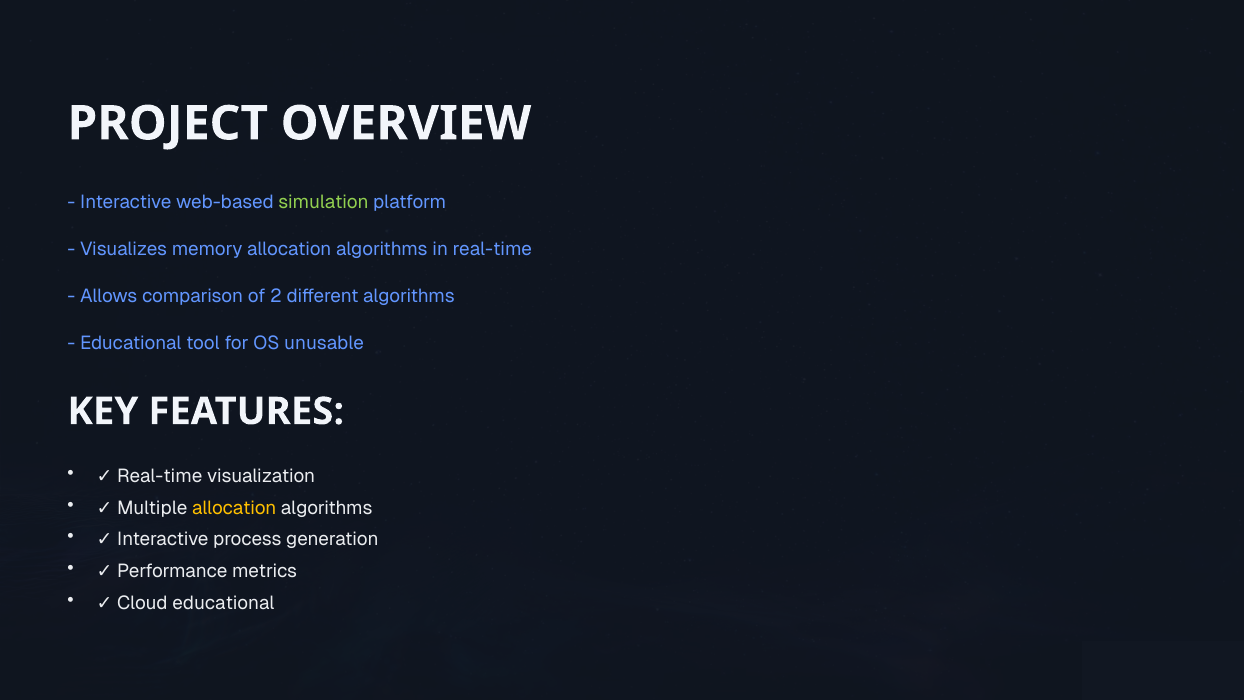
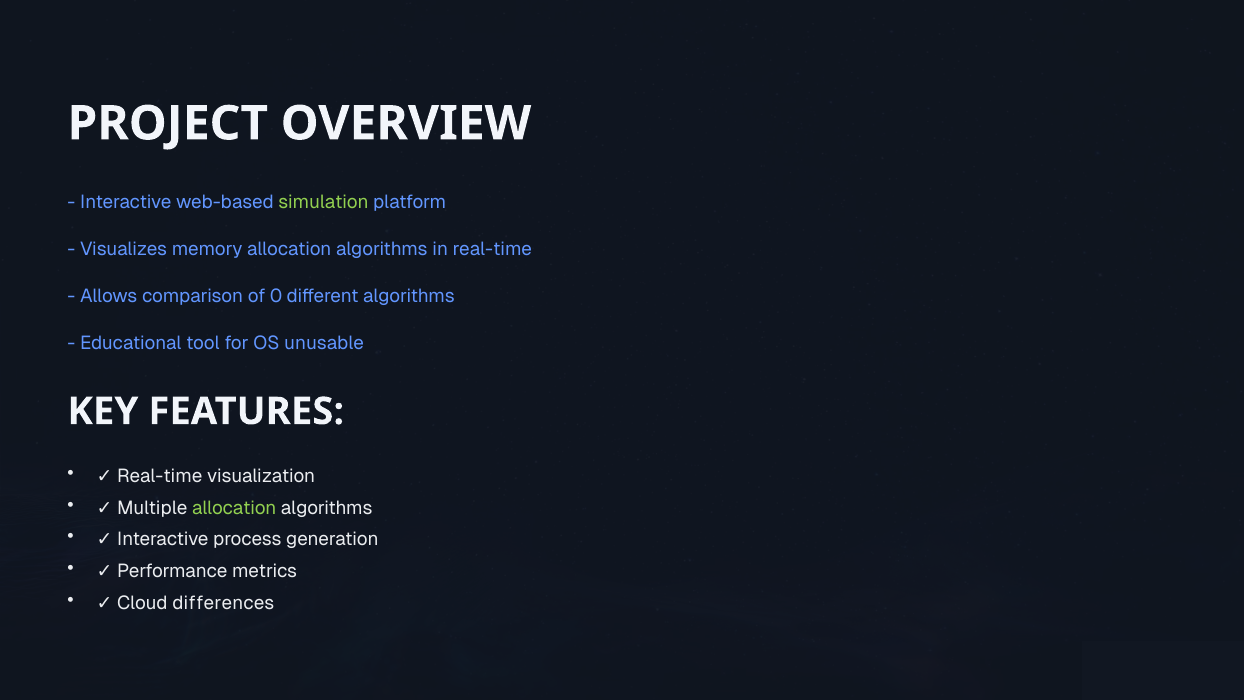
2: 2 -> 0
allocation at (234, 508) colour: yellow -> light green
educational at (223, 603): educational -> differences
